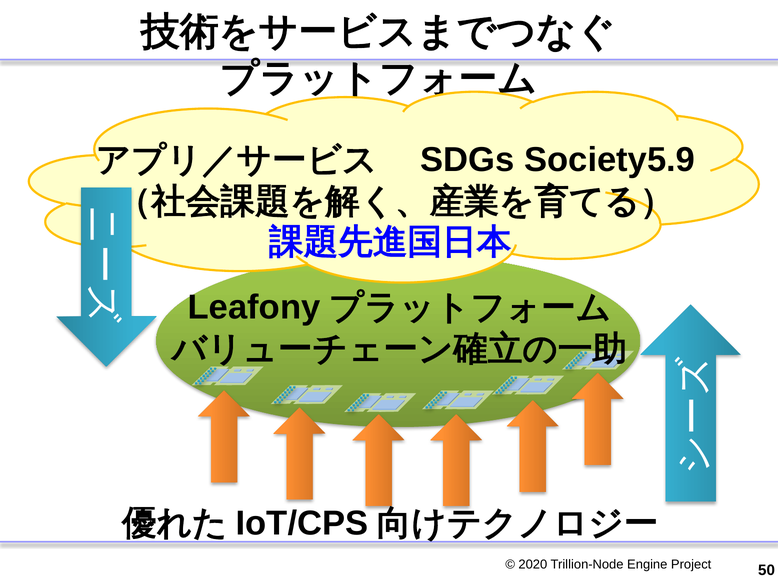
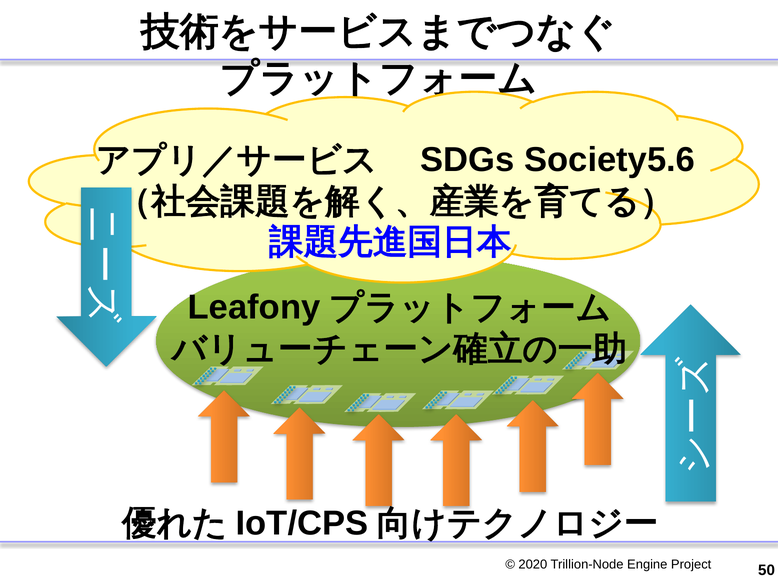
Society5.9: Society5.9 -> Society5.6
